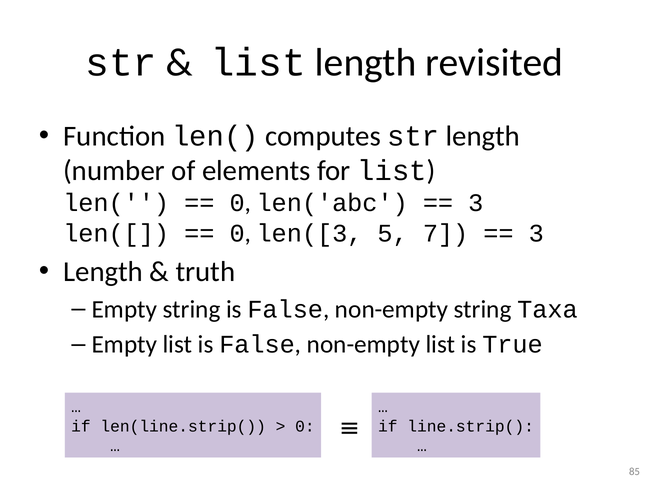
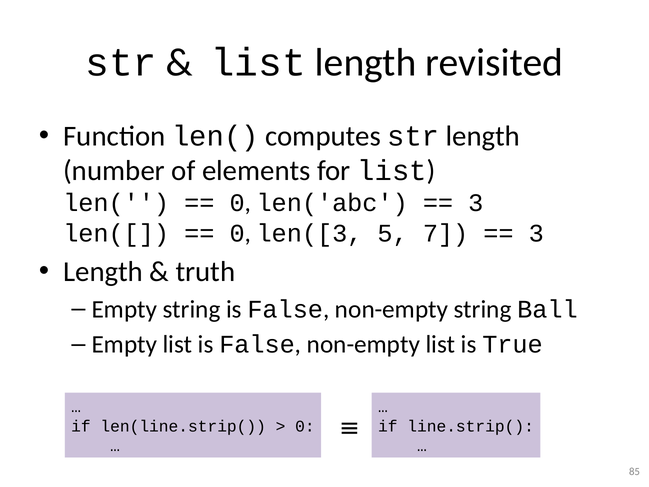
Taxa: Taxa -> Ball
